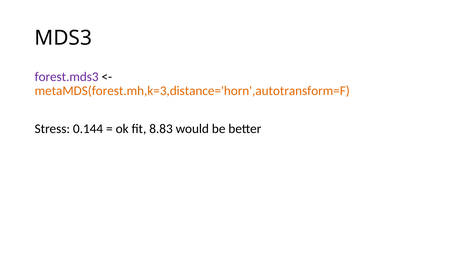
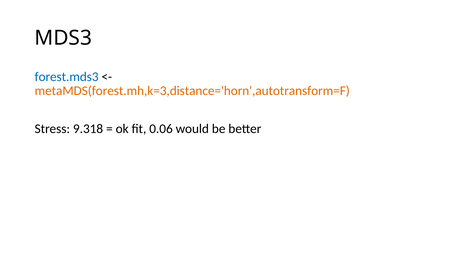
forest.mds3 colour: purple -> blue
0.144: 0.144 -> 9.318
8.83: 8.83 -> 0.06
